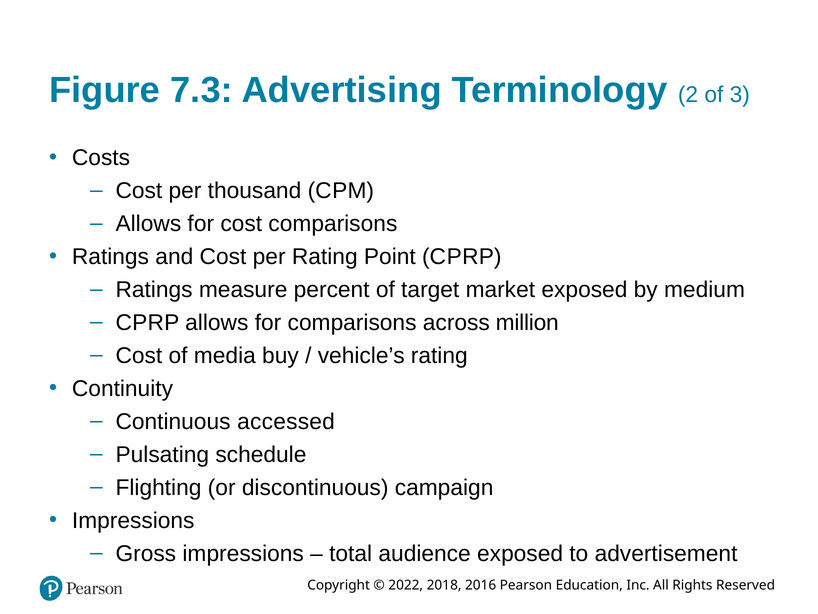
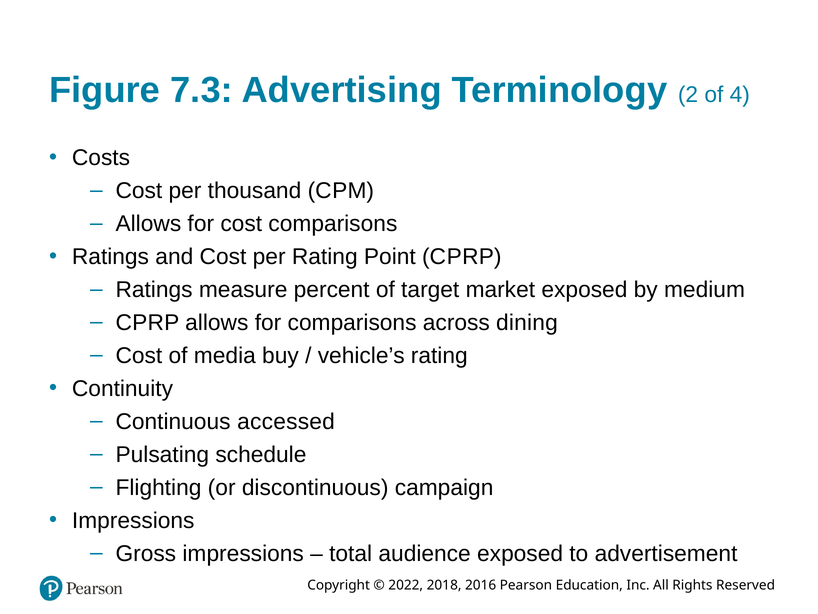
3: 3 -> 4
million: million -> dining
